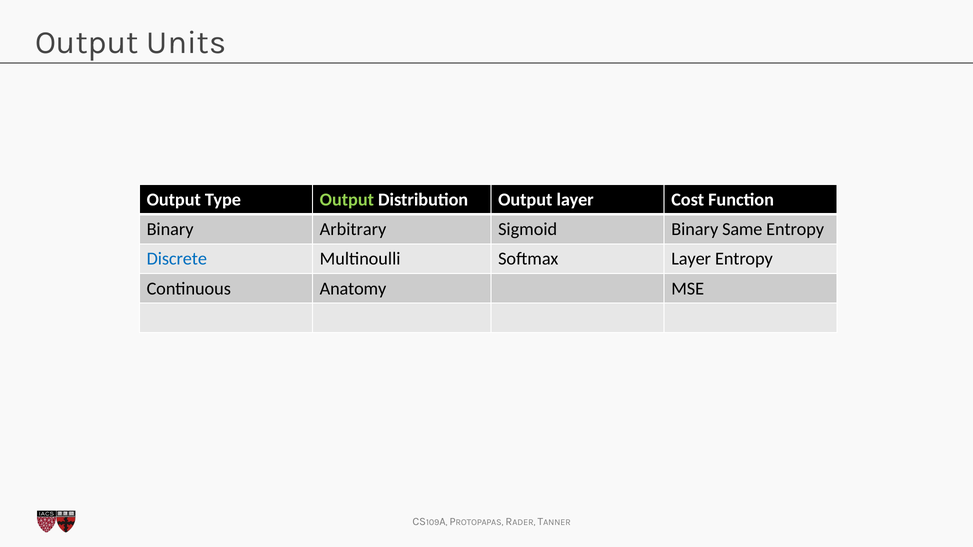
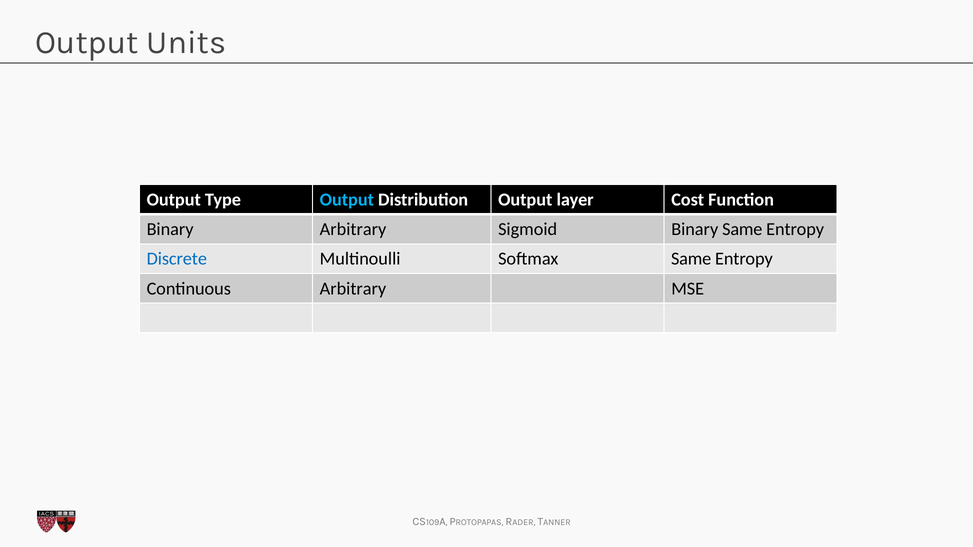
Output at (347, 200) colour: light green -> light blue
Softmax Layer: Layer -> Same
Continuous Anatomy: Anatomy -> Arbitrary
